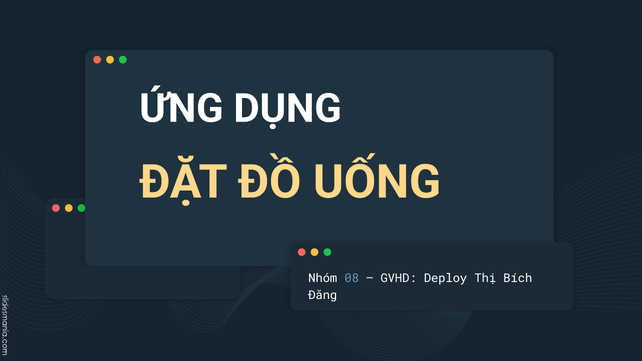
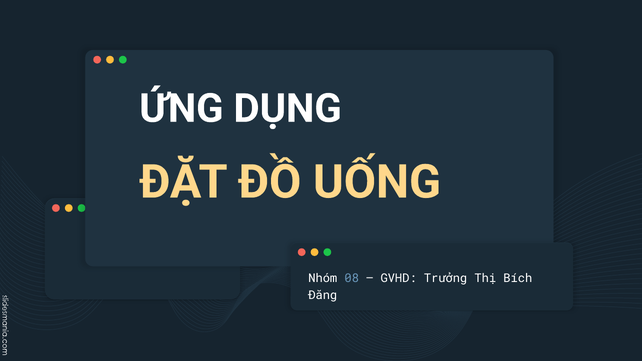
Deploy: Deploy -> Trưởng
